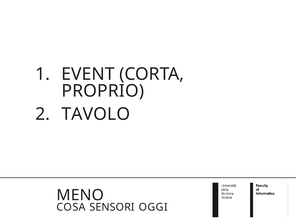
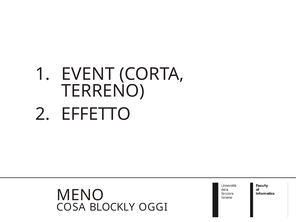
PROPRIO: PROPRIO -> TERRENO
TAVOLO: TAVOLO -> EFFETTO
SENSORI: SENSORI -> BLOCKLY
